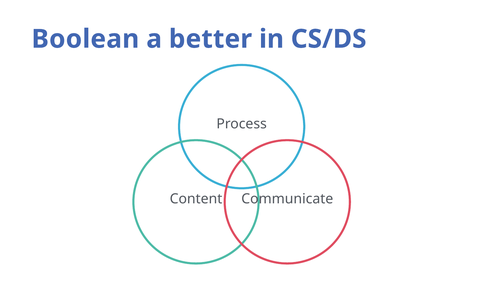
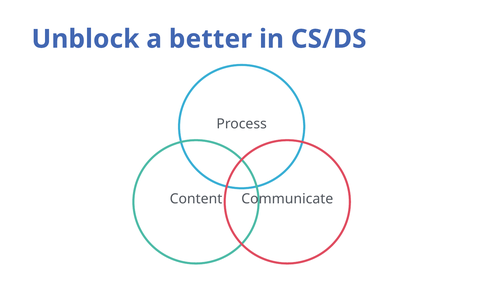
Boolean: Boolean -> Unblock
